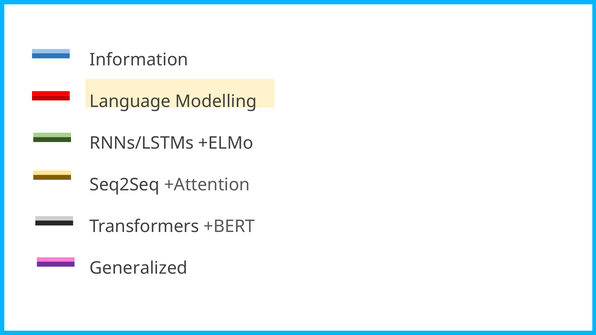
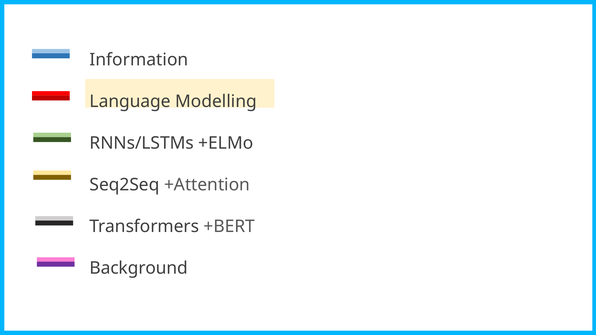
Generalized: Generalized -> Background
